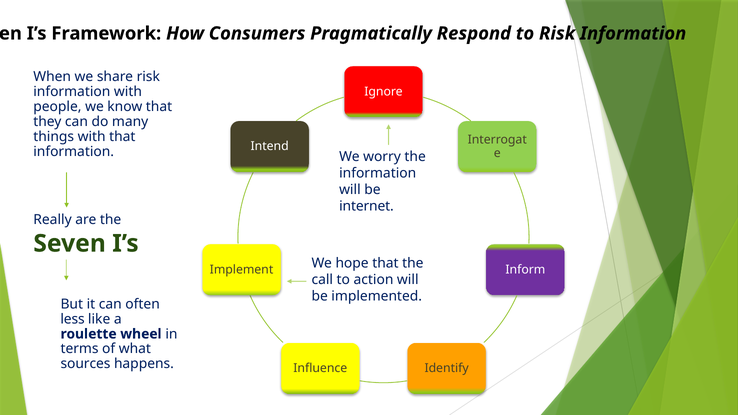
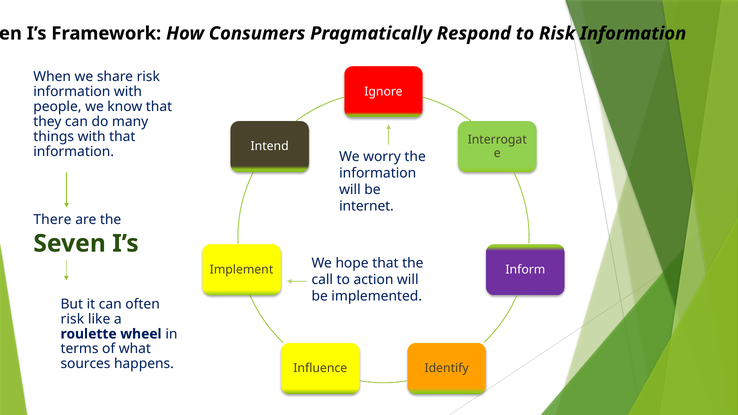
Really: Really -> There
less at (73, 319): less -> risk
